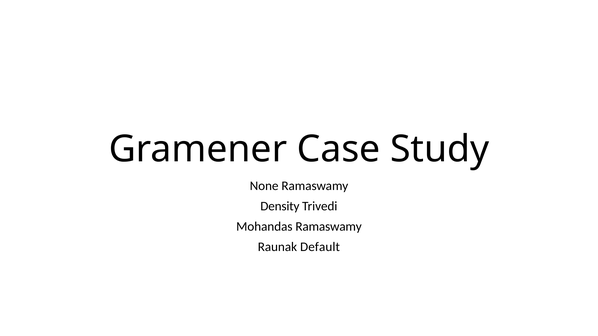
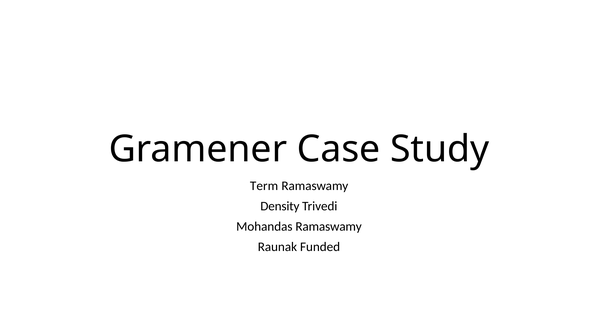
None: None -> Term
Default: Default -> Funded
